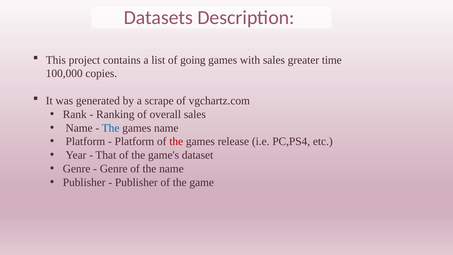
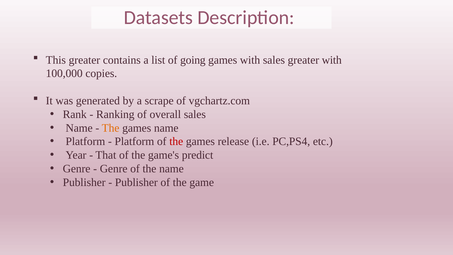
This project: project -> greater
greater time: time -> with
The at (111, 128) colour: blue -> orange
dataset: dataset -> predict
